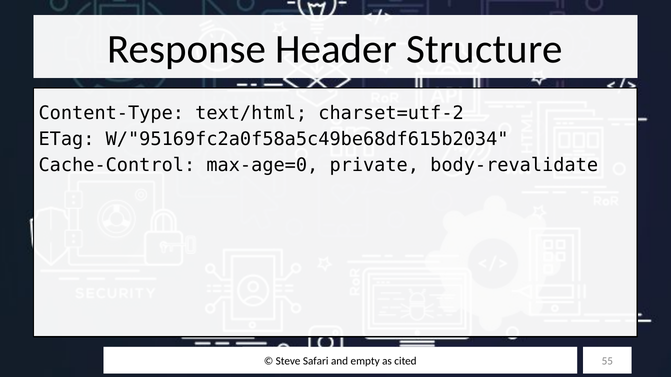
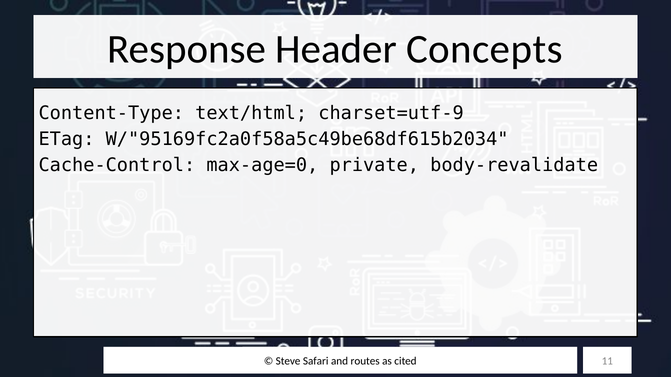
Structure: Structure -> Concepts
charset=utf-2: charset=utf-2 -> charset=utf-9
empty: empty -> routes
55: 55 -> 11
